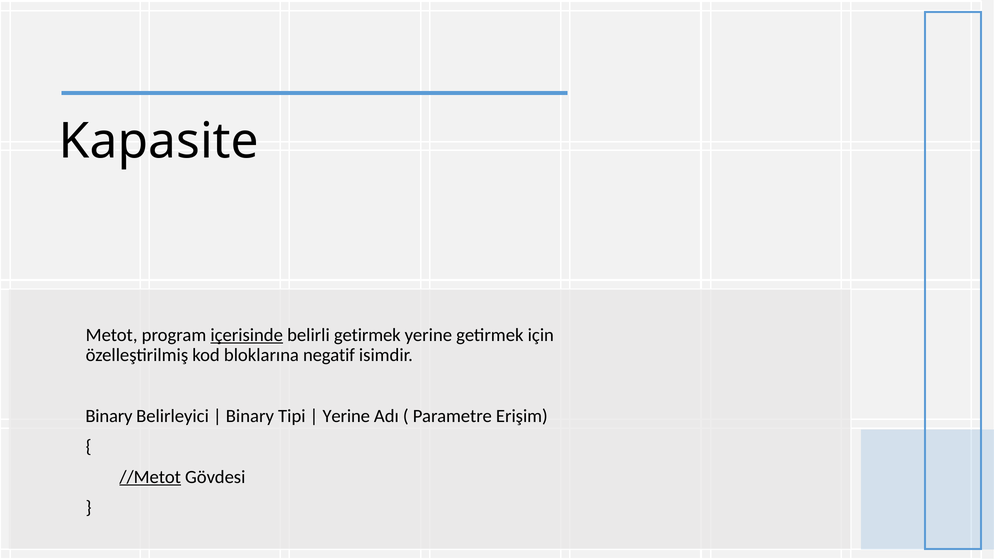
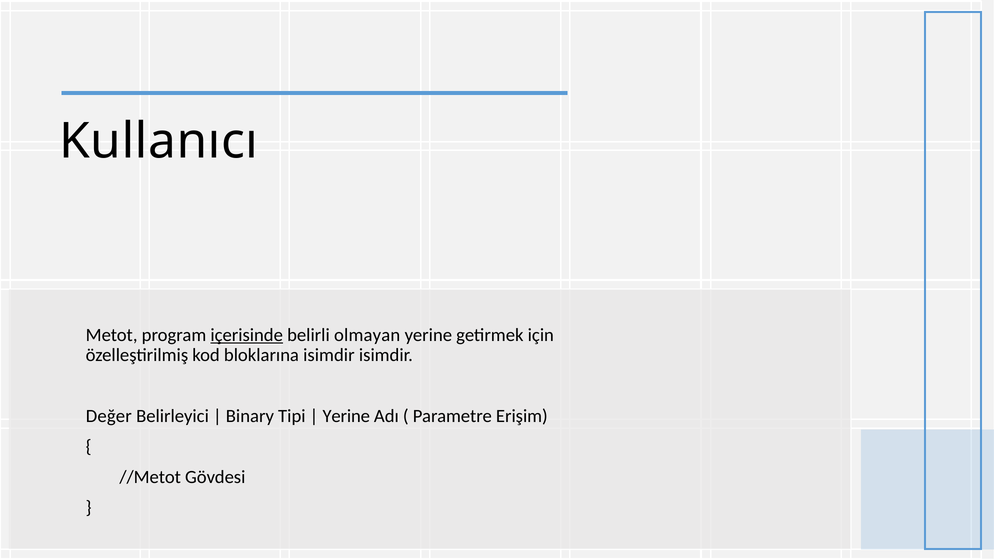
Kapasite: Kapasite -> Kullanıcı
belirli getirmek: getirmek -> olmayan
bloklarına negatif: negatif -> isimdir
Binary at (109, 416): Binary -> Değer
//Metot underline: present -> none
